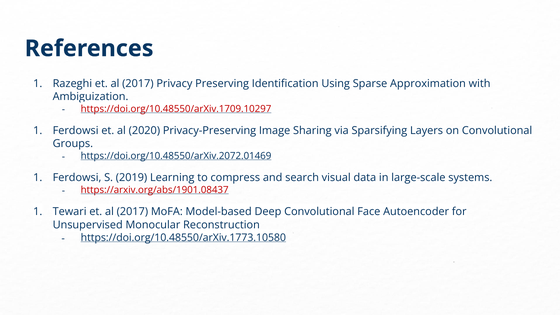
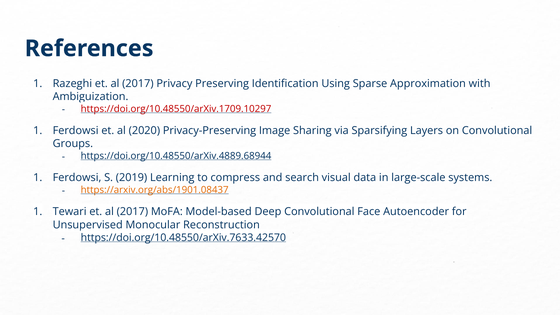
https://doi.org/10.48550/arXiv.2072.01469: https://doi.org/10.48550/arXiv.2072.01469 -> https://doi.org/10.48550/arXiv.4889.68944
https://arxiv.org/abs/1901.08437 colour: red -> orange
https://doi.org/10.48550/arXiv.1773.10580: https://doi.org/10.48550/arXiv.1773.10580 -> https://doi.org/10.48550/arXiv.7633.42570
